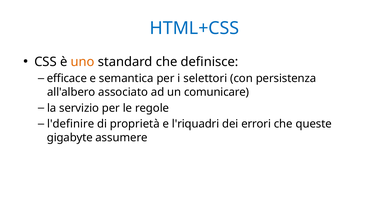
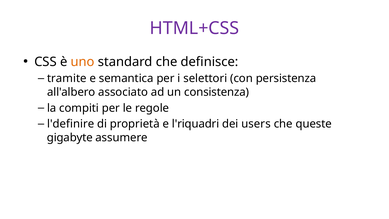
HTML+CSS colour: blue -> purple
efficace: efficace -> tramite
comunicare: comunicare -> consistenza
servizio: servizio -> compiti
errori: errori -> users
